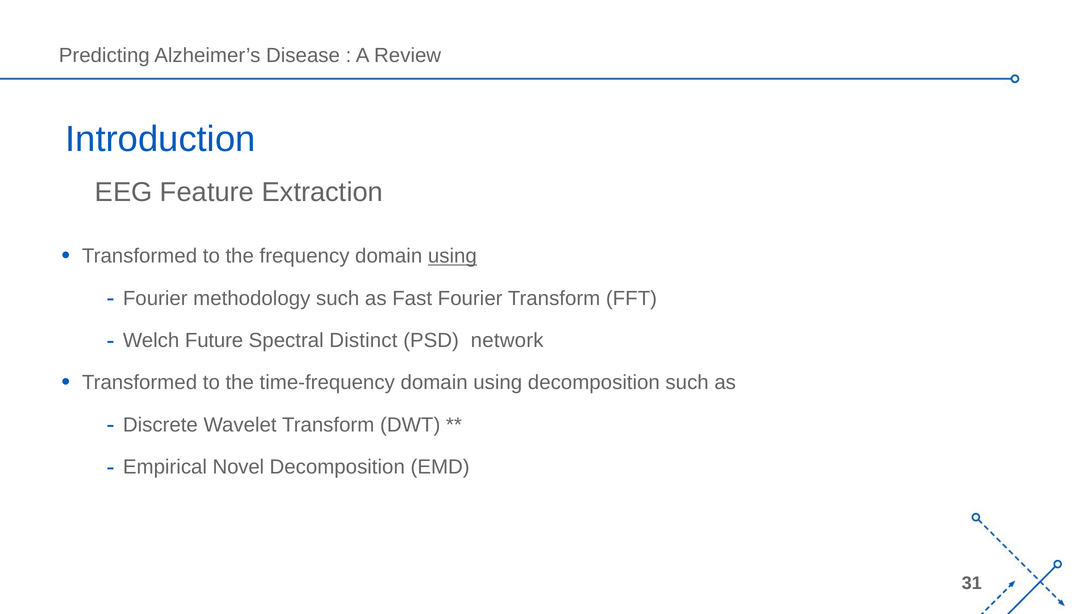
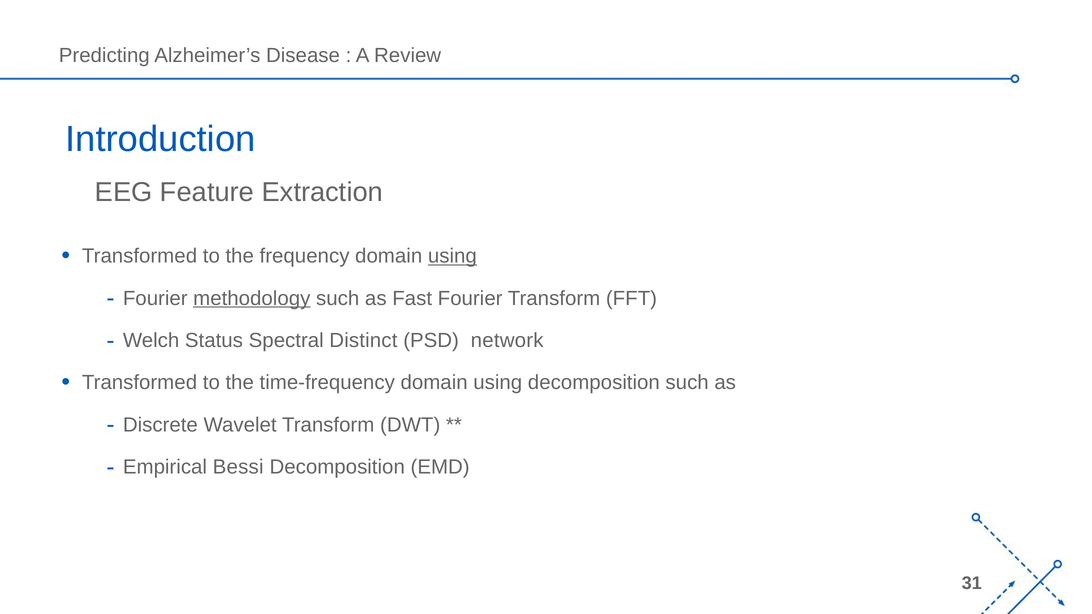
methodology underline: none -> present
Future: Future -> Status
Novel: Novel -> Bessi
